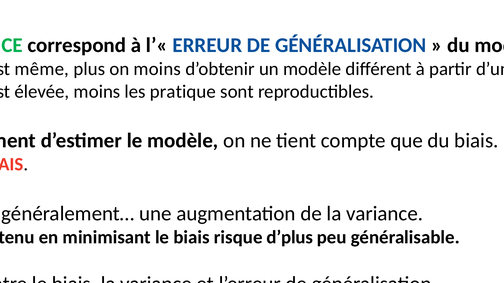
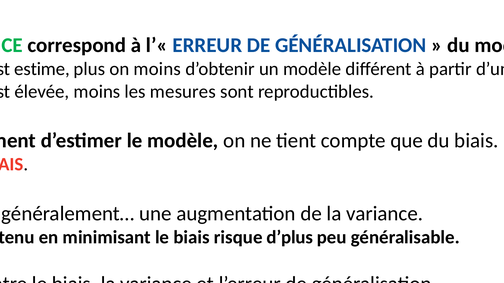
même: même -> estime
pratique: pratique -> mesures
